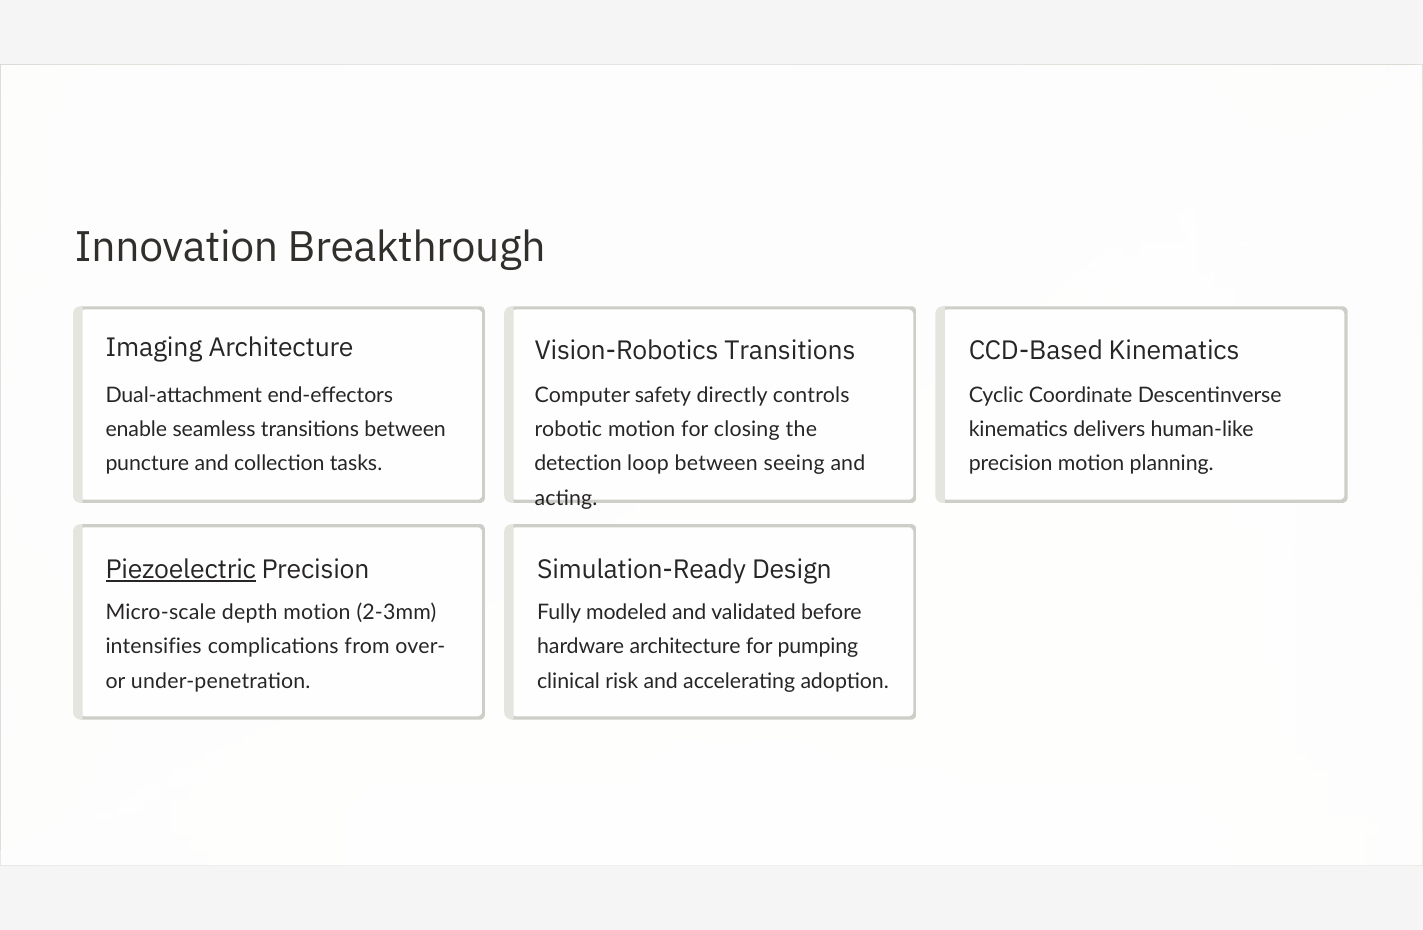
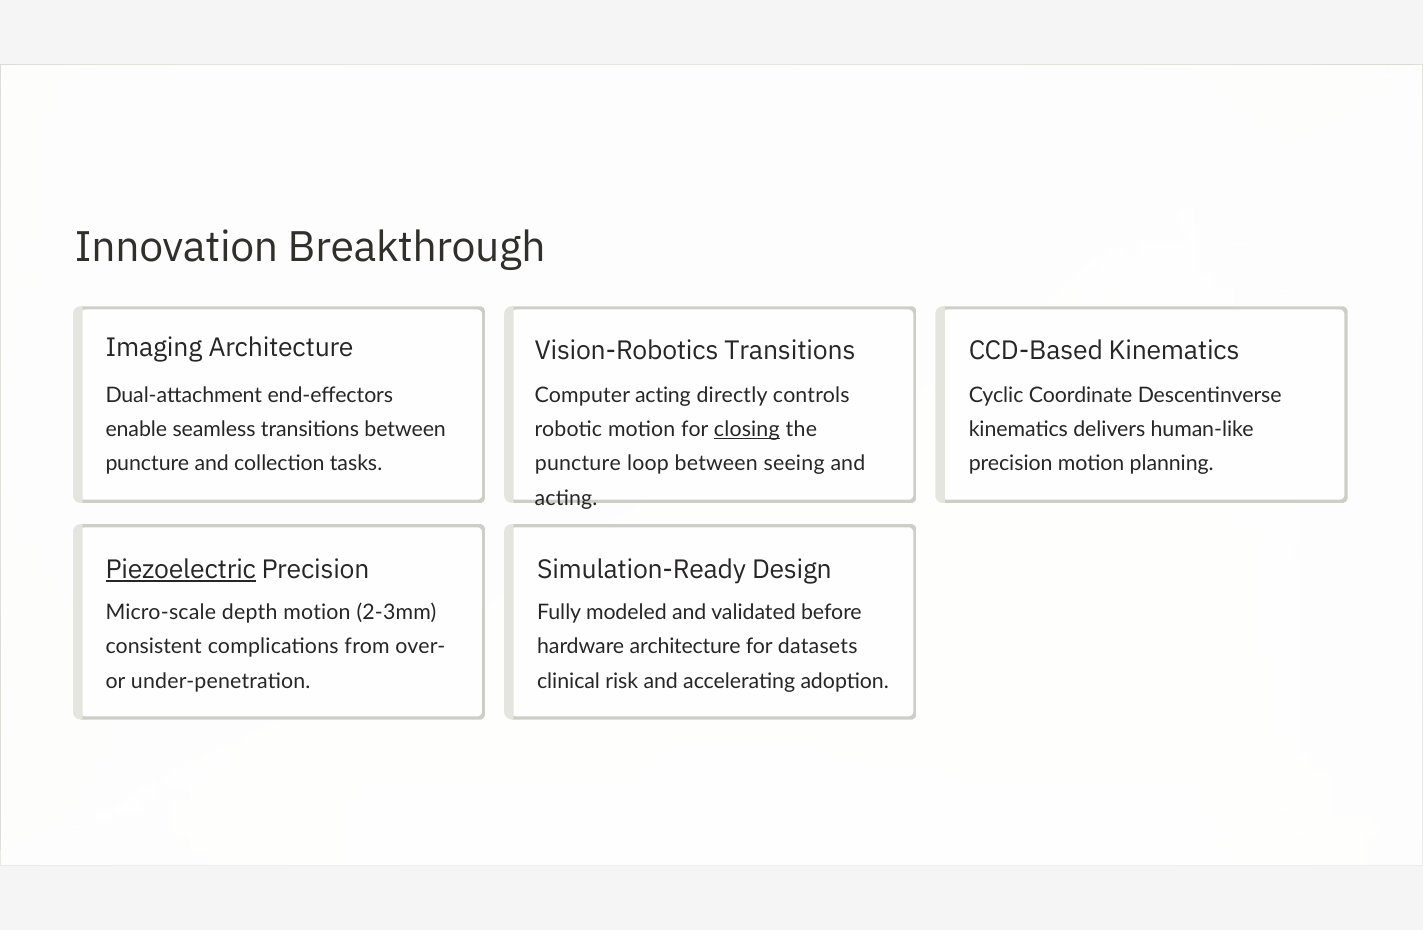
Computer safety: safety -> acting
closing underline: none -> present
detection at (578, 464): detection -> puncture
intensifies: intensifies -> consistent
pumping: pumping -> datasets
